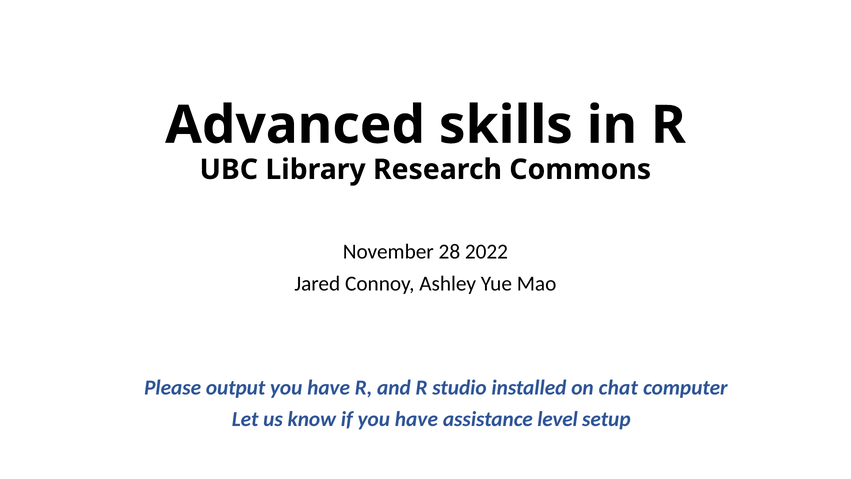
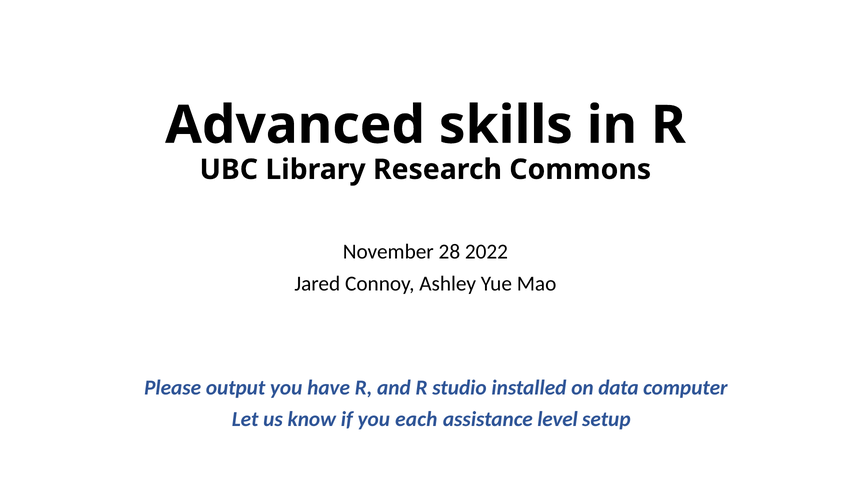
chat: chat -> data
if you have: have -> each
